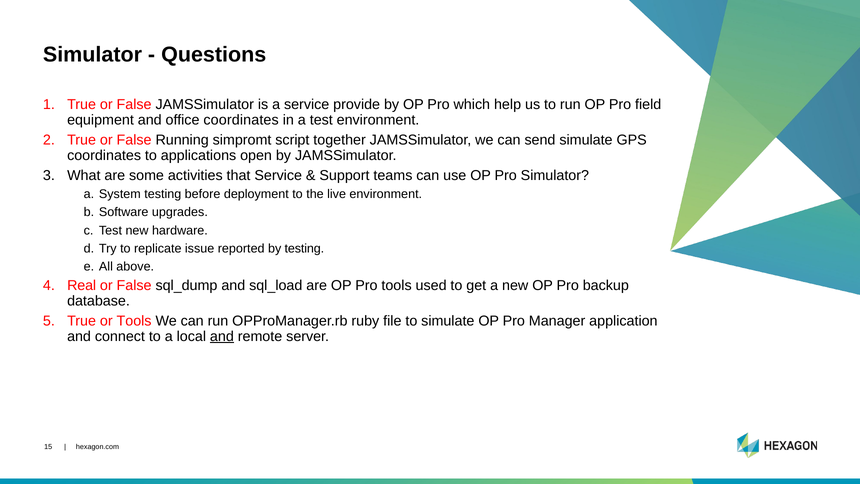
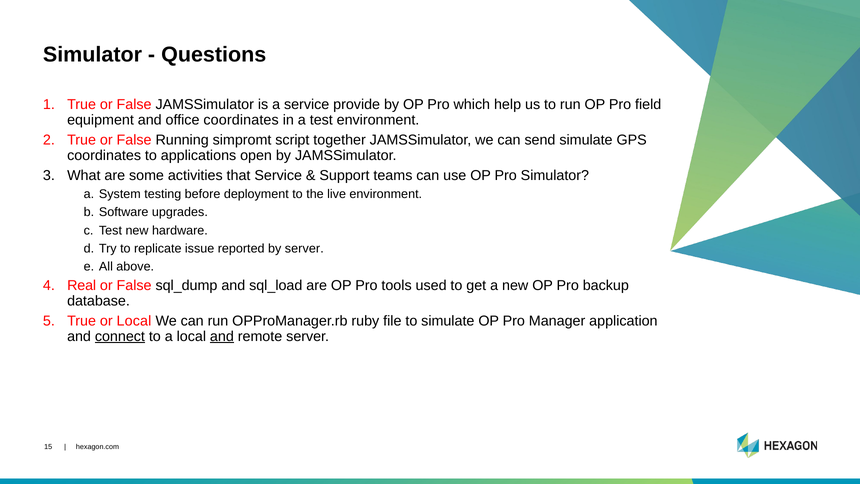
by testing: testing -> server
or Tools: Tools -> Local
connect underline: none -> present
